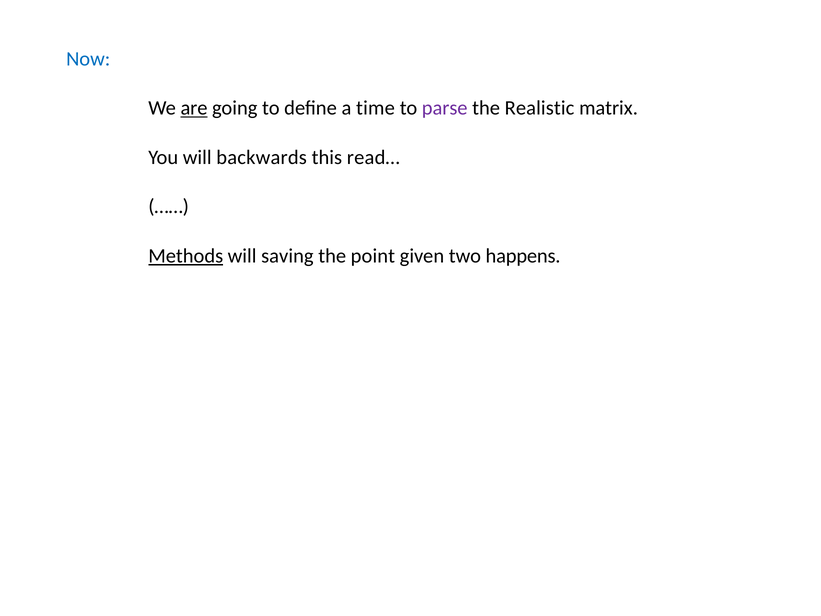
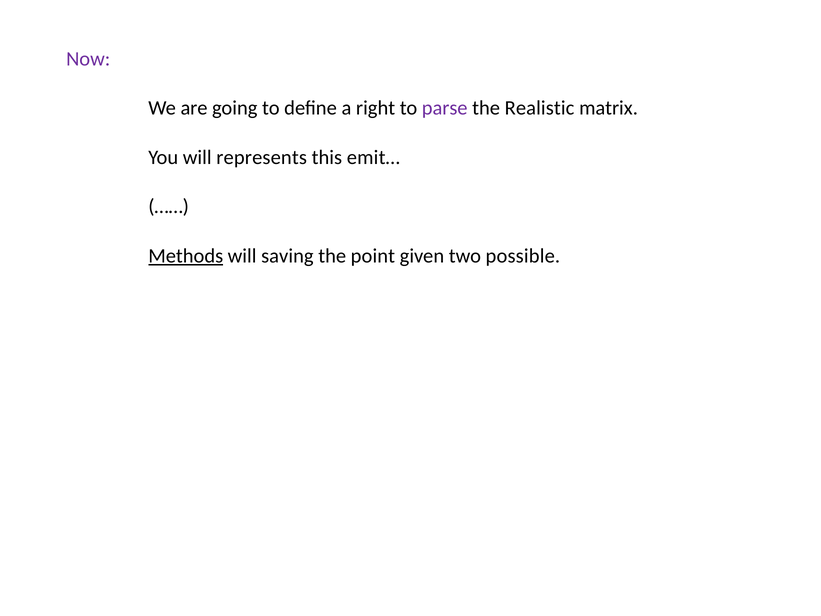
Now colour: blue -> purple
are underline: present -> none
time: time -> right
backwards: backwards -> represents
read…: read… -> emit…
happens: happens -> possible
